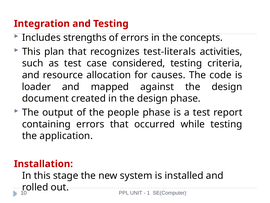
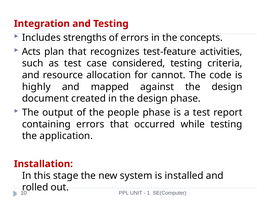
This at (31, 52): This -> Acts
test-literals: test-literals -> test-feature
causes: causes -> cannot
loader: loader -> highly
